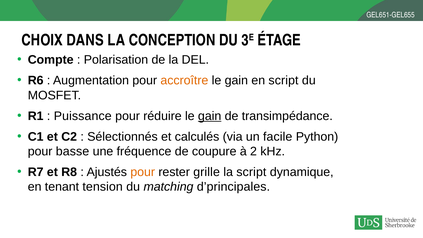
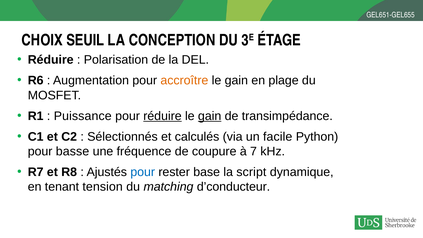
DANS: DANS -> SEUIL
Compte at (51, 60): Compte -> Réduire
en script: script -> plage
réduire at (162, 116) underline: none -> present
2: 2 -> 7
pour at (143, 172) colour: orange -> blue
grille: grille -> base
d’principales: d’principales -> d’conducteur
